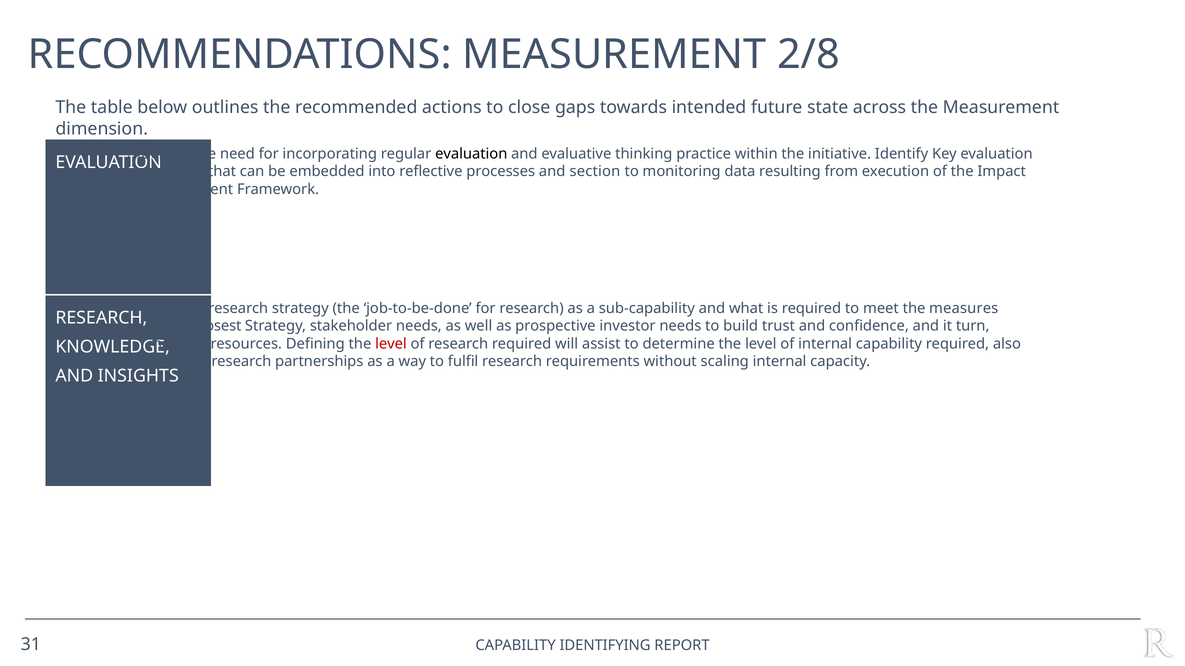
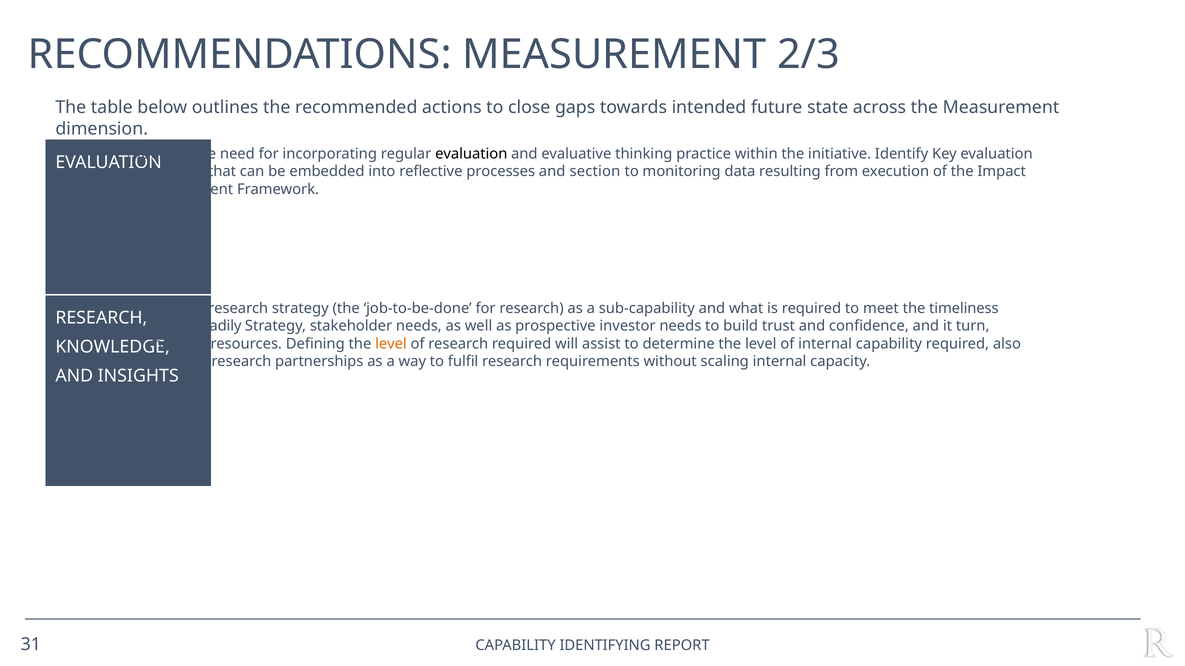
2/8: 2/8 -> 2/3
measures: measures -> timeliness
Closest: Closest -> Readily
level at (391, 344) colour: red -> orange
